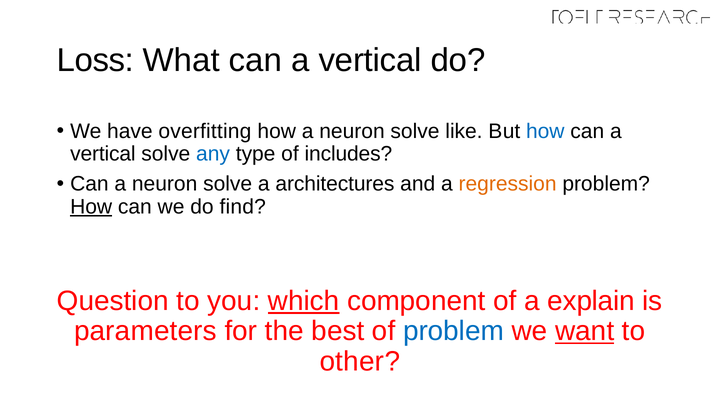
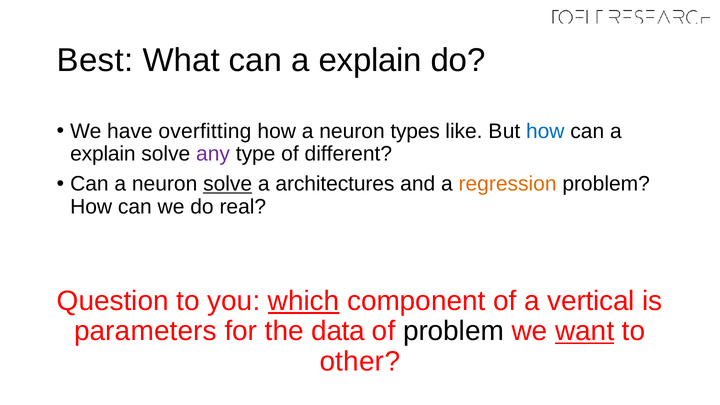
Loss: Loss -> Best
What can a vertical: vertical -> explain
how a neuron solve: solve -> types
vertical at (103, 154): vertical -> explain
any colour: blue -> purple
includes: includes -> different
solve at (228, 184) underline: none -> present
How at (91, 207) underline: present -> none
find: find -> real
explain: explain -> vertical
best: best -> data
problem at (454, 331) colour: blue -> black
